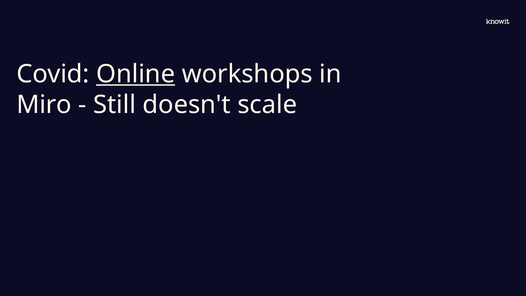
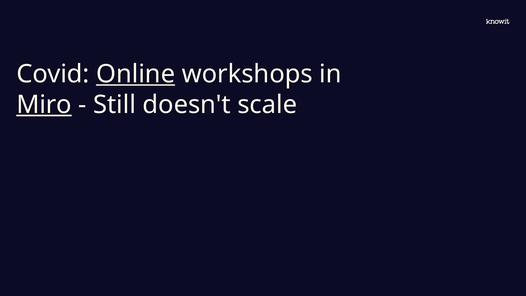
Miro underline: none -> present
